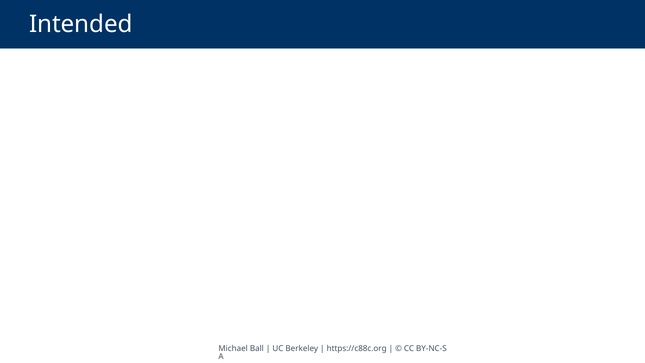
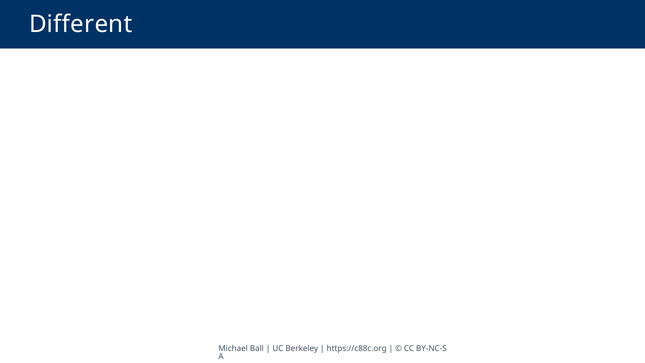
Intended: Intended -> Different
